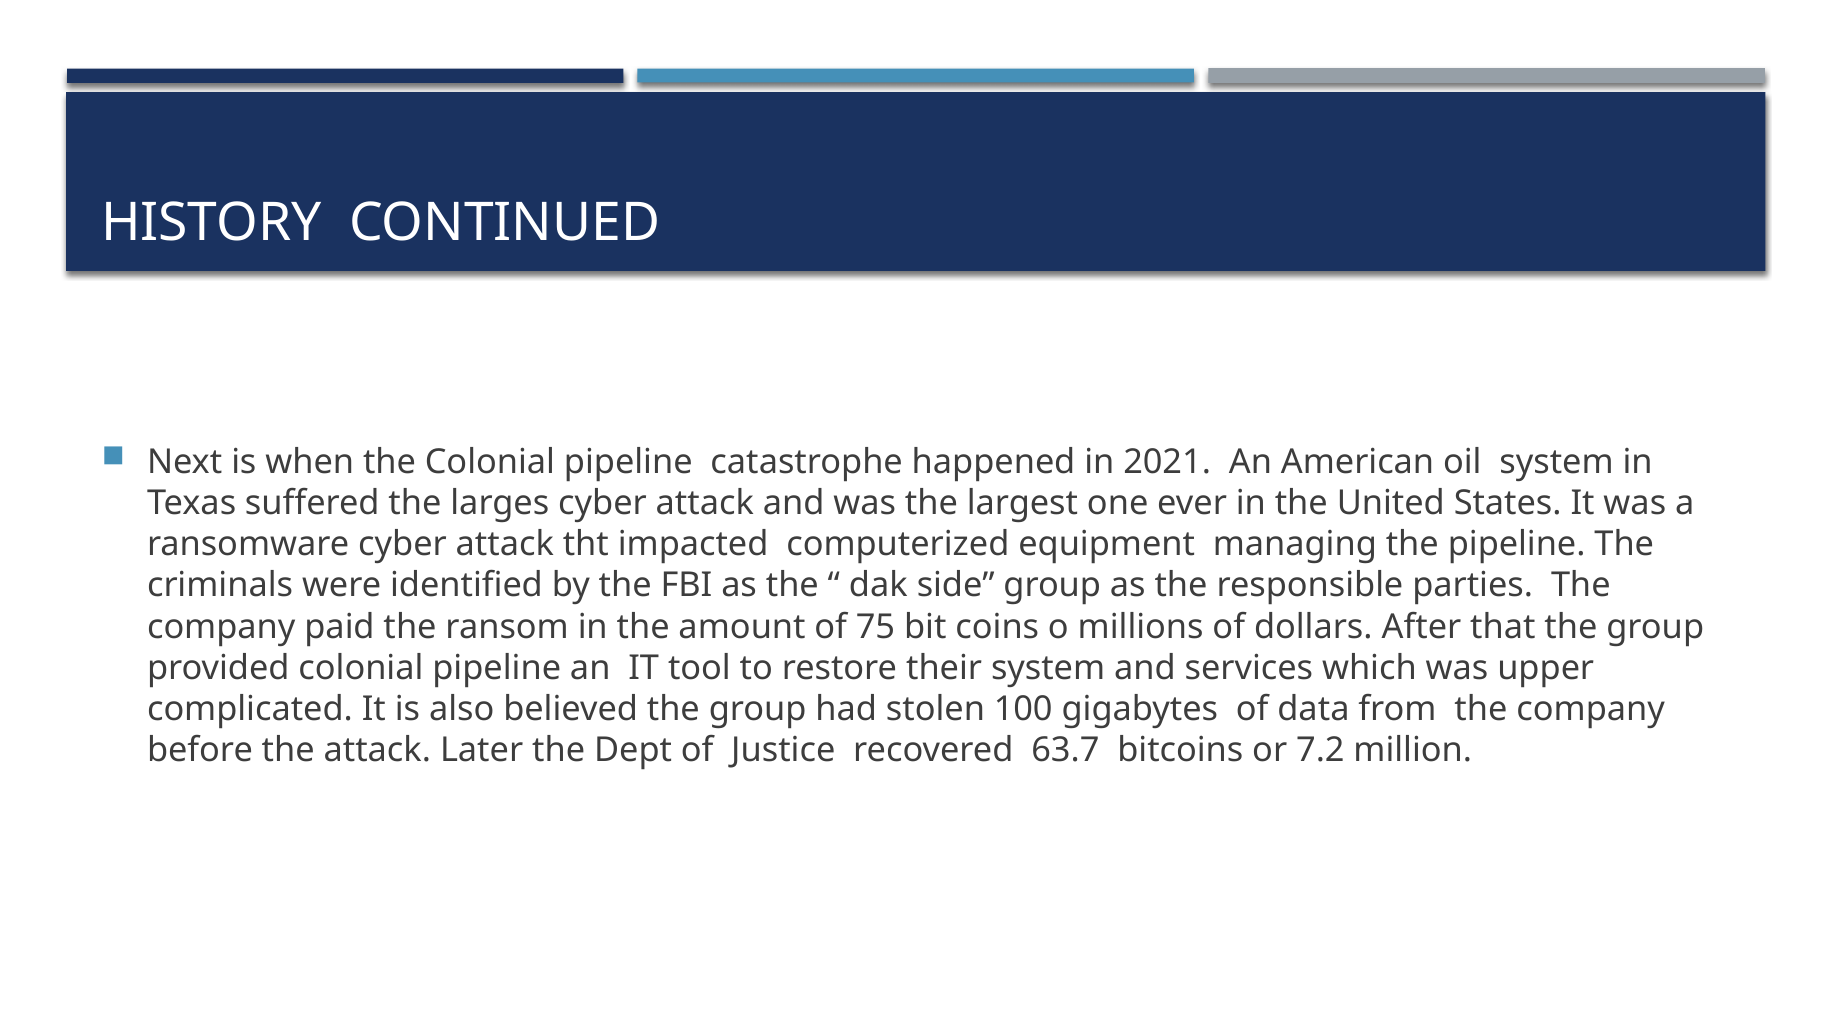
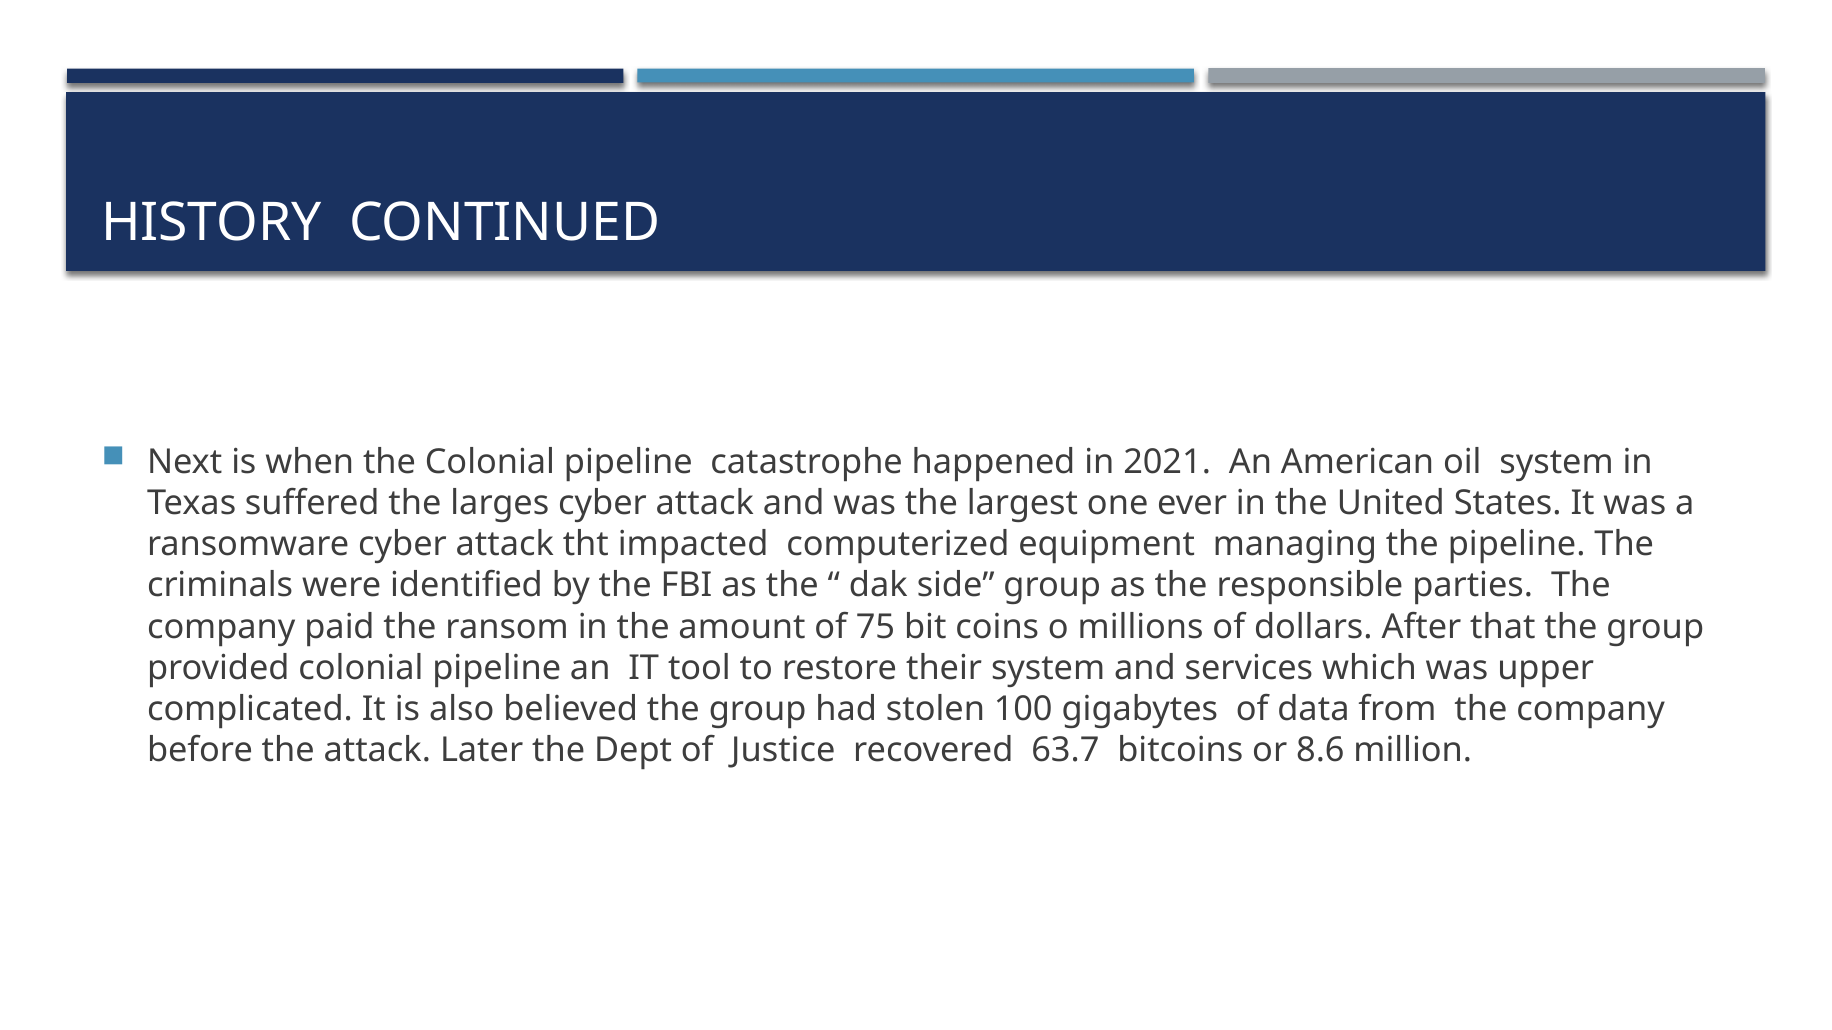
7.2: 7.2 -> 8.6
